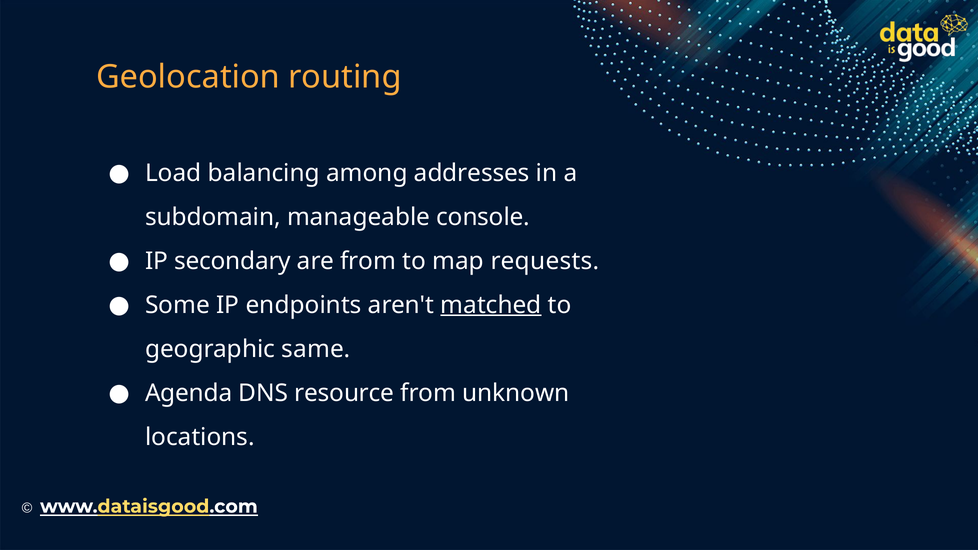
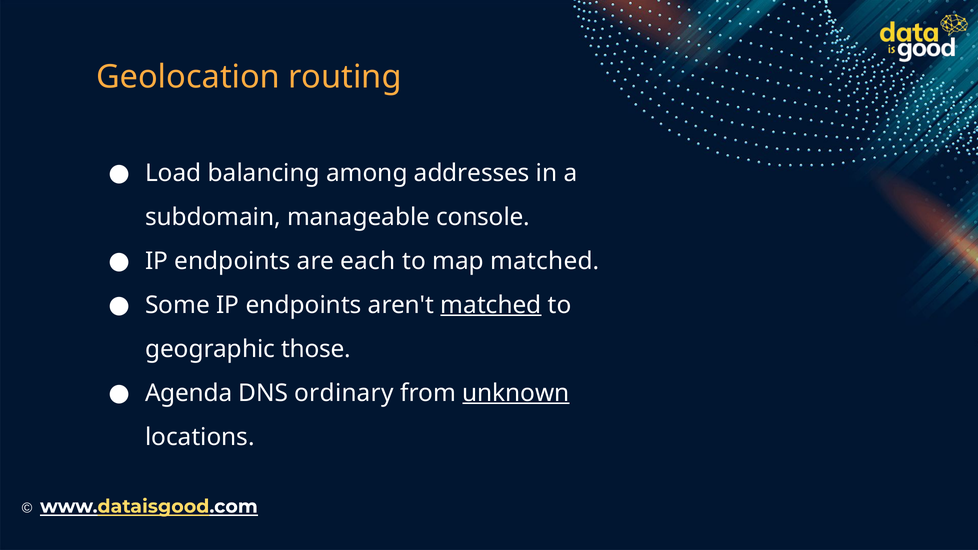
secondary at (233, 261): secondary -> endpoints
are from: from -> each
map requests: requests -> matched
same: same -> those
resource: resource -> ordinary
unknown underline: none -> present
